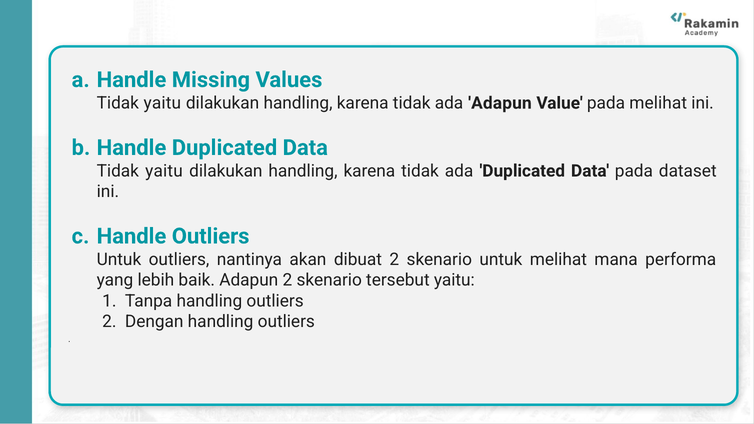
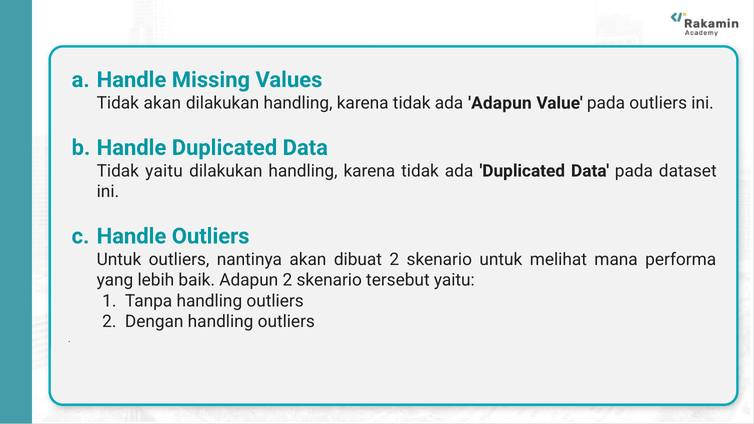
yaitu at (162, 103): yaitu -> akan
pada melihat: melihat -> outliers
